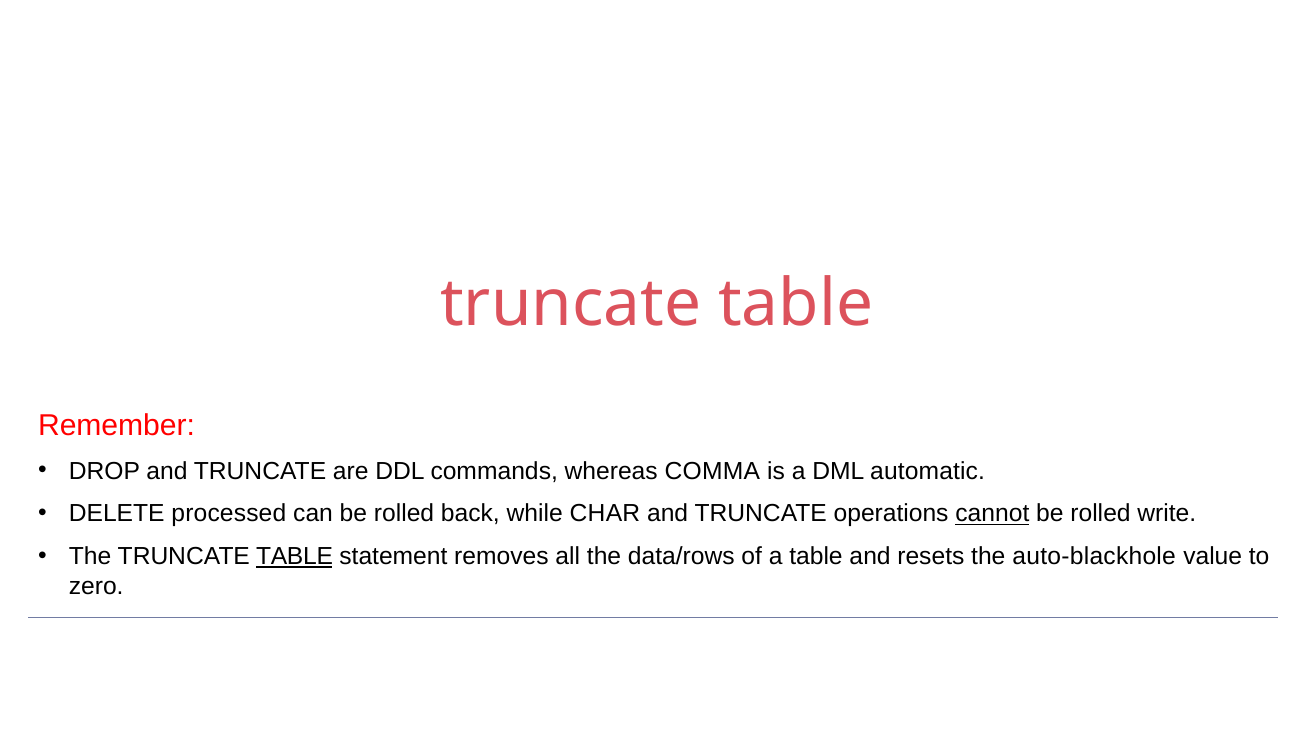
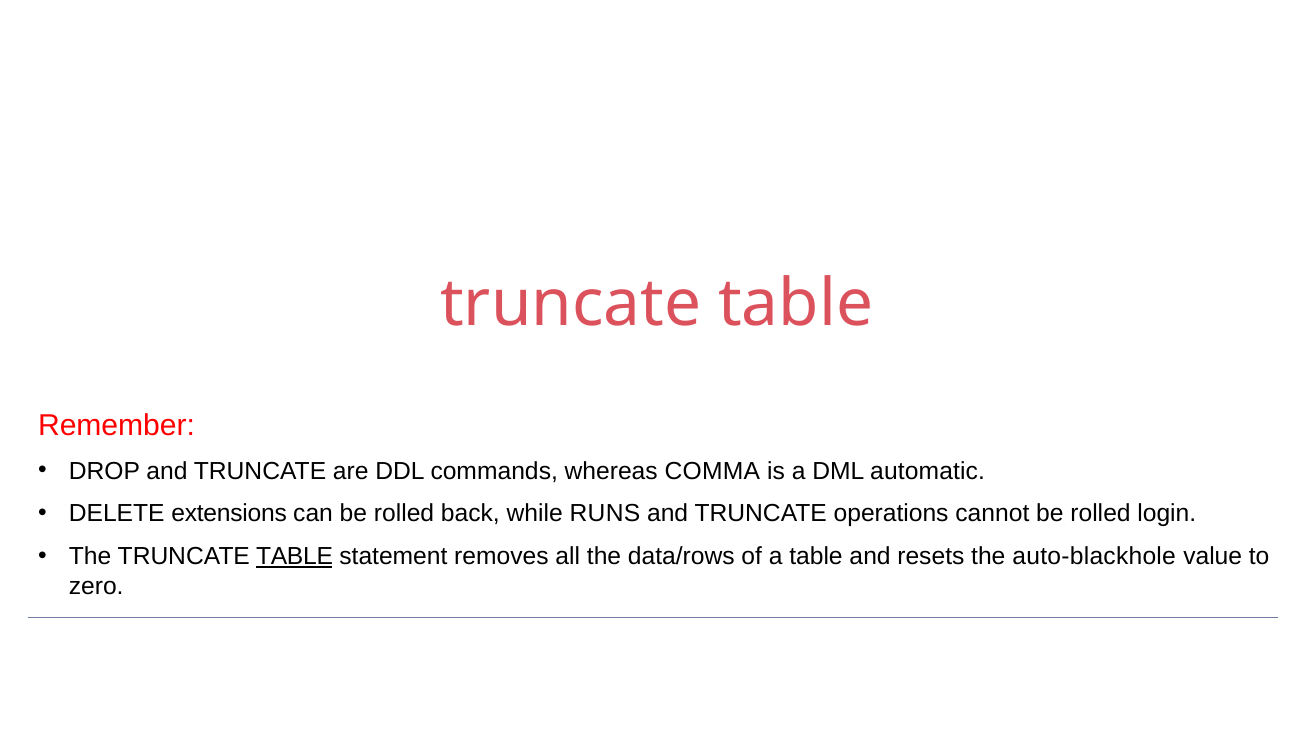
processed: processed -> extensions
CHAR: CHAR -> RUNS
cannot underline: present -> none
write: write -> login
